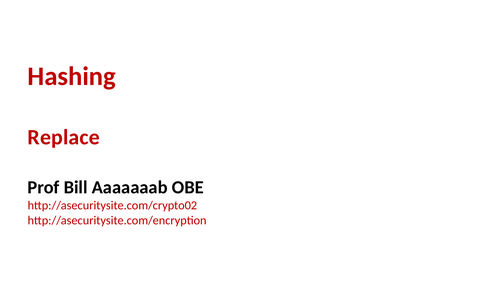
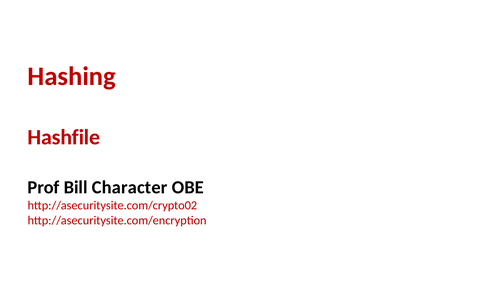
Replace: Replace -> Hashfile
Aaaaaaab: Aaaaaaab -> Character
